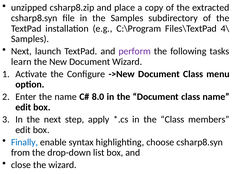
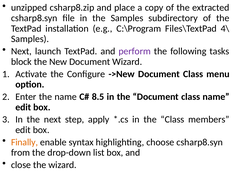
learn: learn -> block
8.0: 8.0 -> 8.5
Finally colour: blue -> orange
